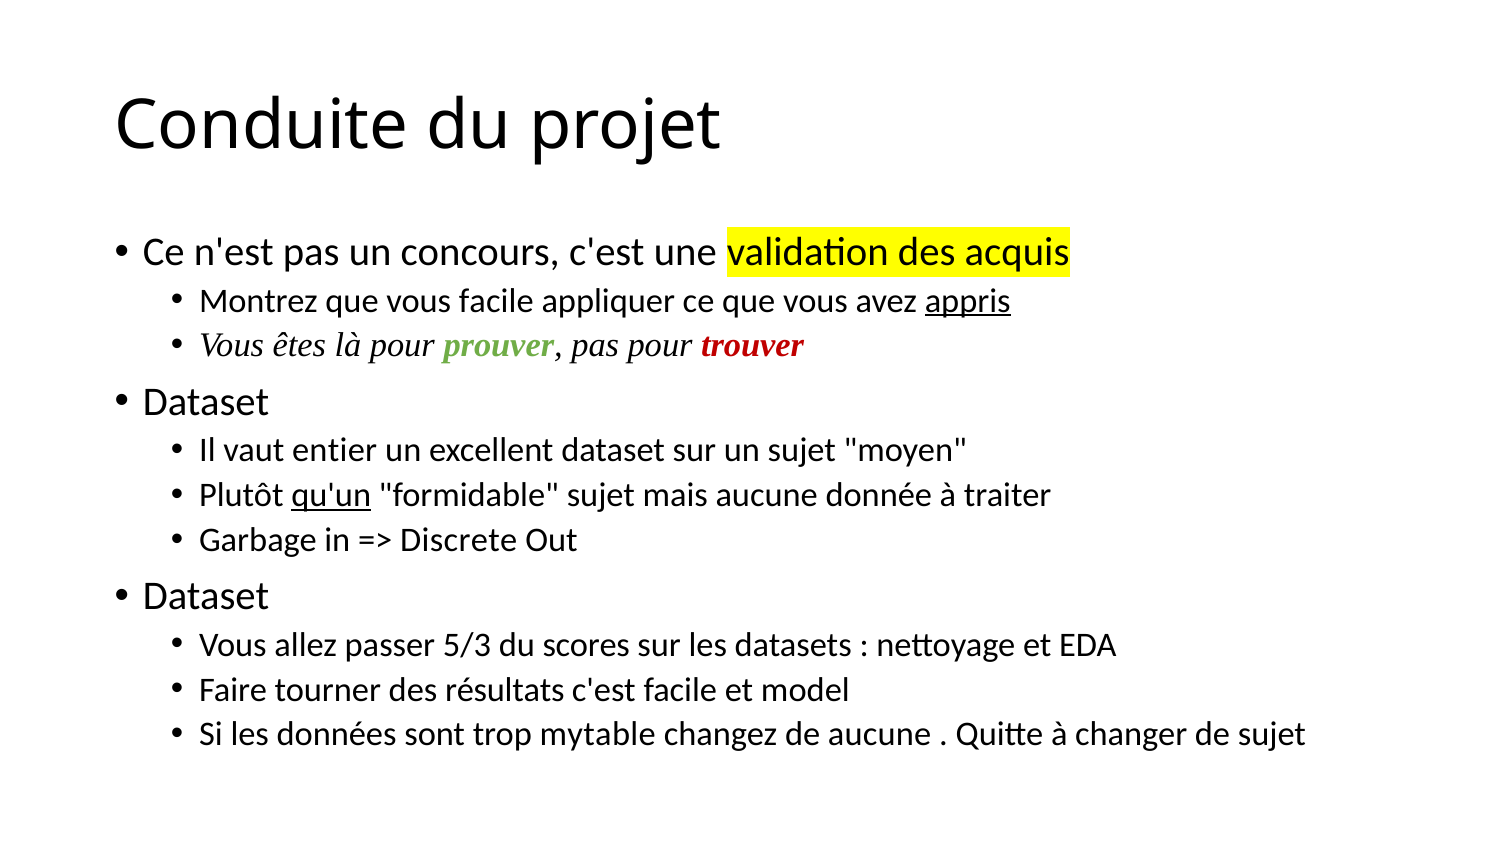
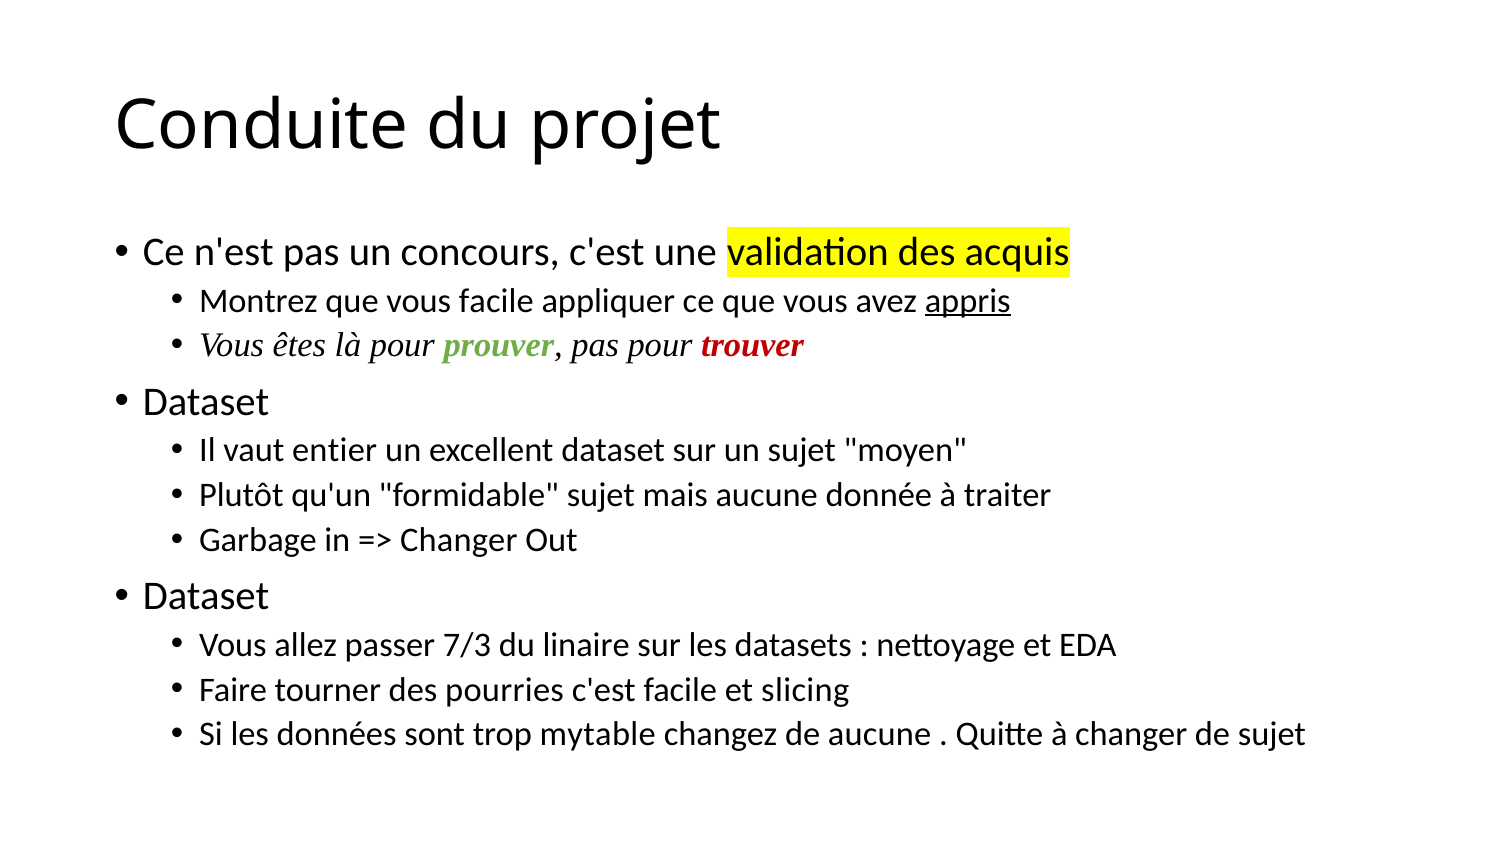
qu'un underline: present -> none
Discrete at (459, 540): Discrete -> Changer
5/3: 5/3 -> 7/3
scores: scores -> linaire
résultats: résultats -> pourries
model: model -> slicing
